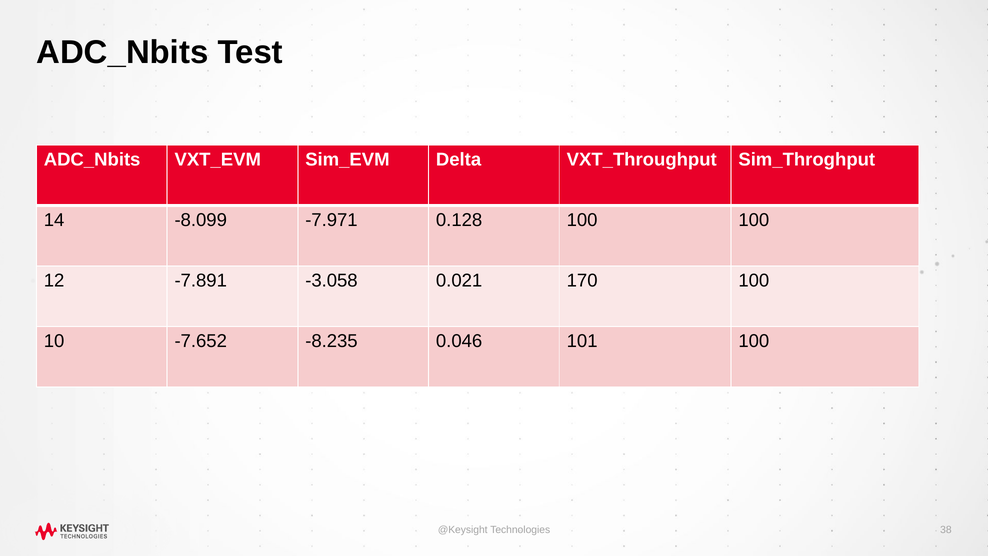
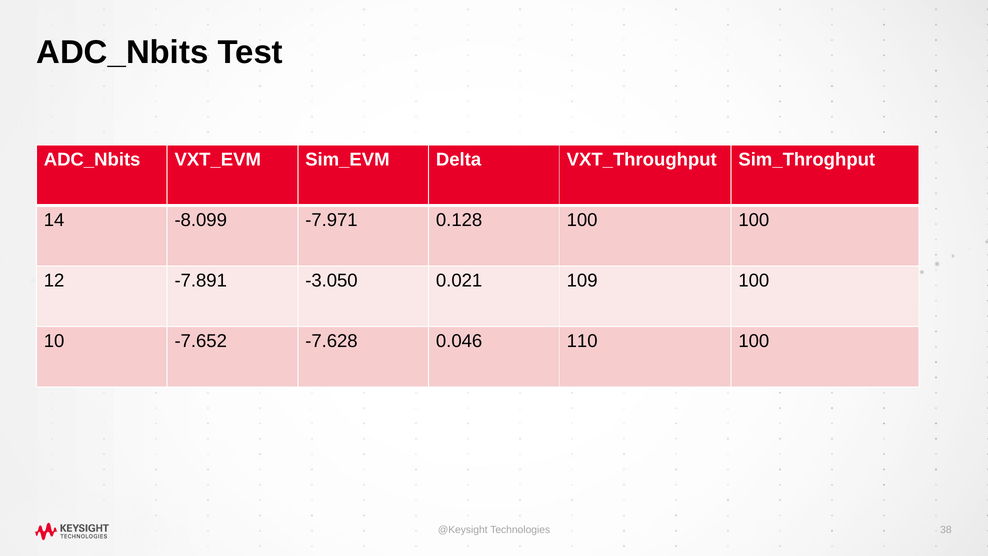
-3.058: -3.058 -> -3.050
170: 170 -> 109
-8.235: -8.235 -> -7.628
101: 101 -> 110
